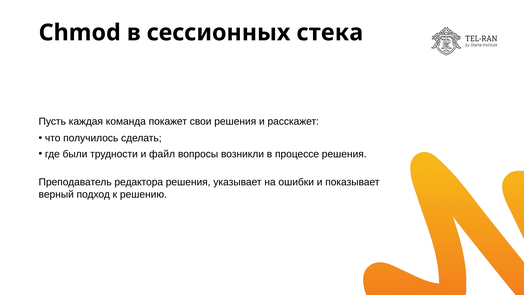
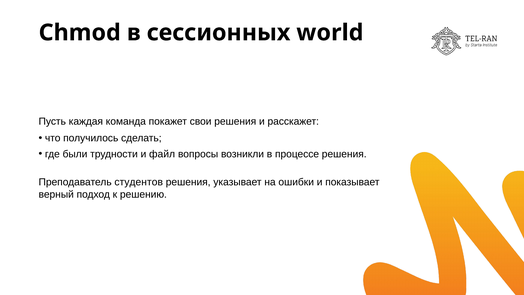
стека: стека -> world
редактора: редактора -> студентов
